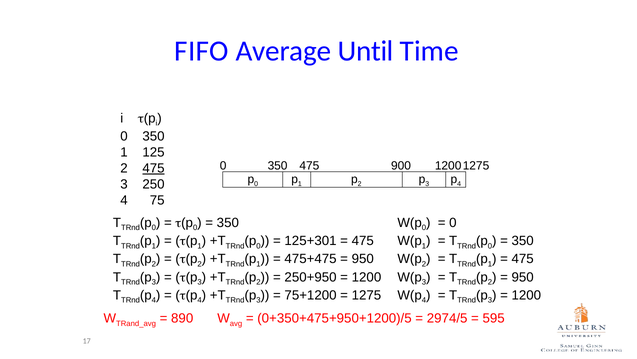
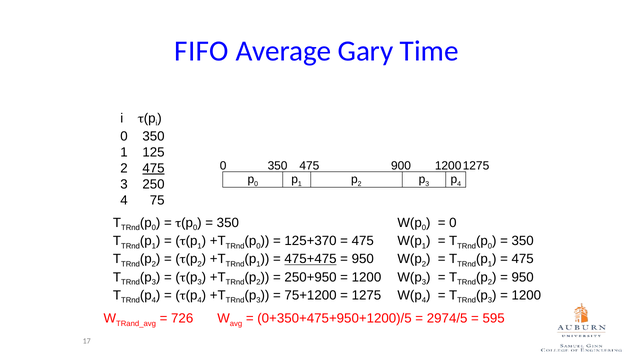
Until: Until -> Gary
125+301: 125+301 -> 125+370
475+475 underline: none -> present
890: 890 -> 726
